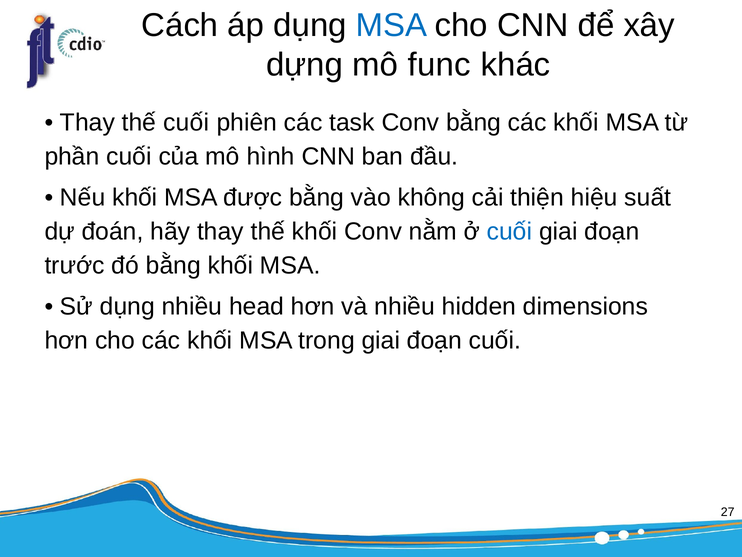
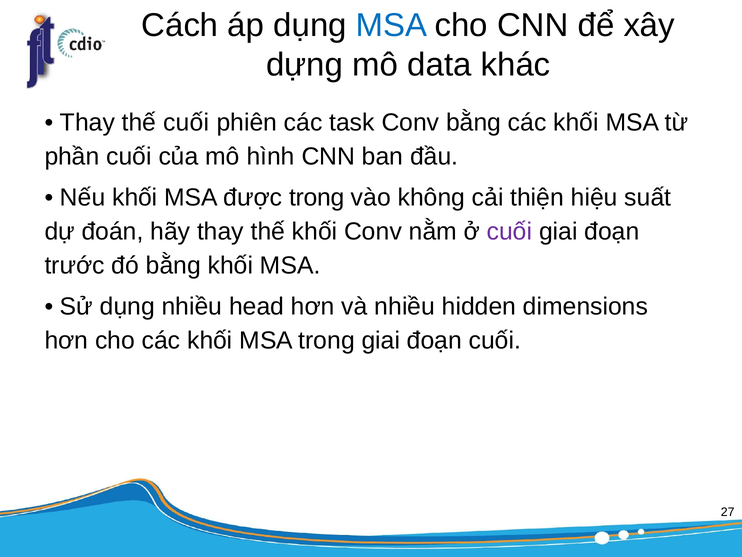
func: func -> data
được bằng: bằng -> trong
cuối at (509, 231) colour: blue -> purple
